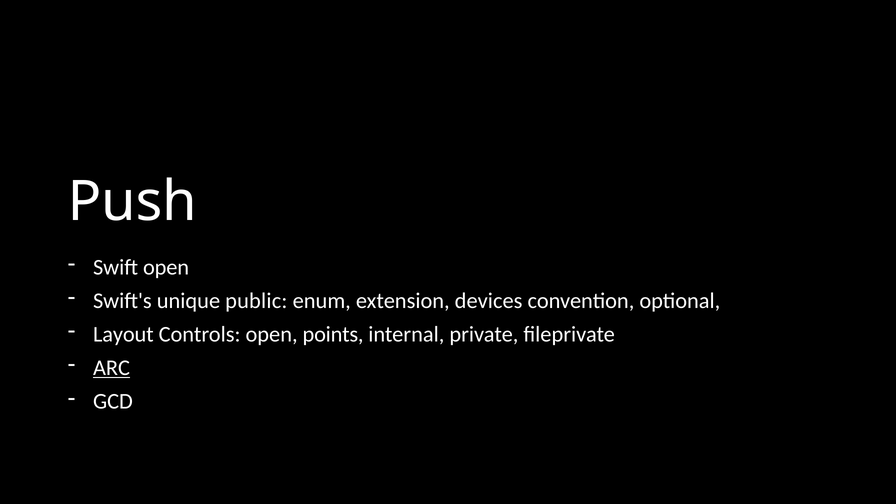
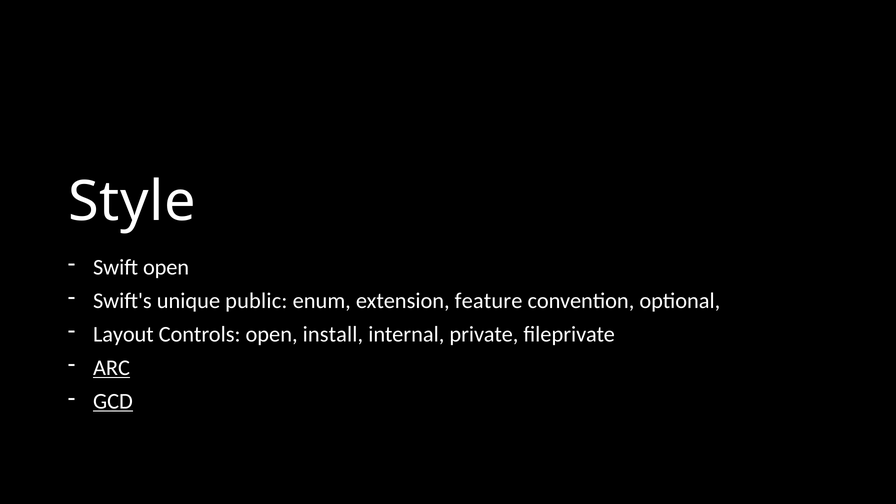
Push: Push -> Style
devices: devices -> feature
points: points -> install
GCD underline: none -> present
